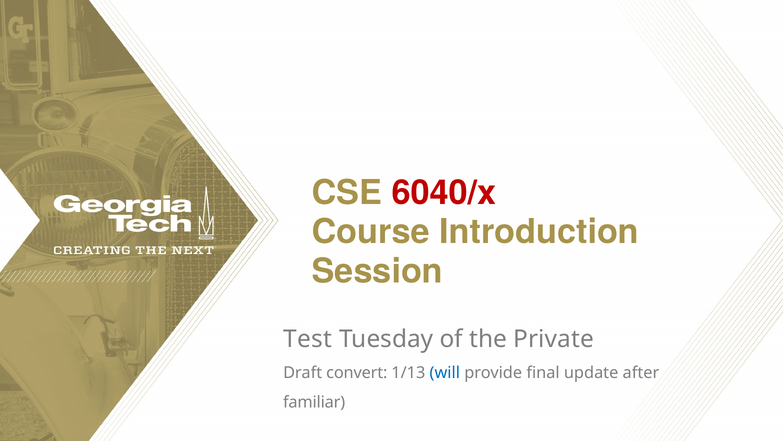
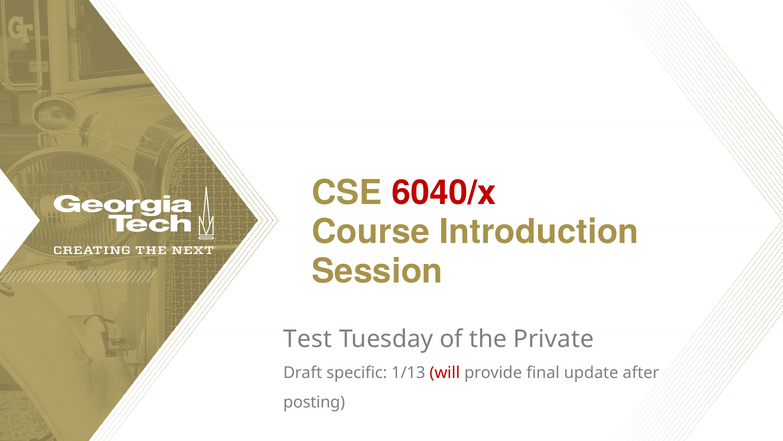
convert: convert -> specific
will colour: blue -> red
familiar: familiar -> posting
